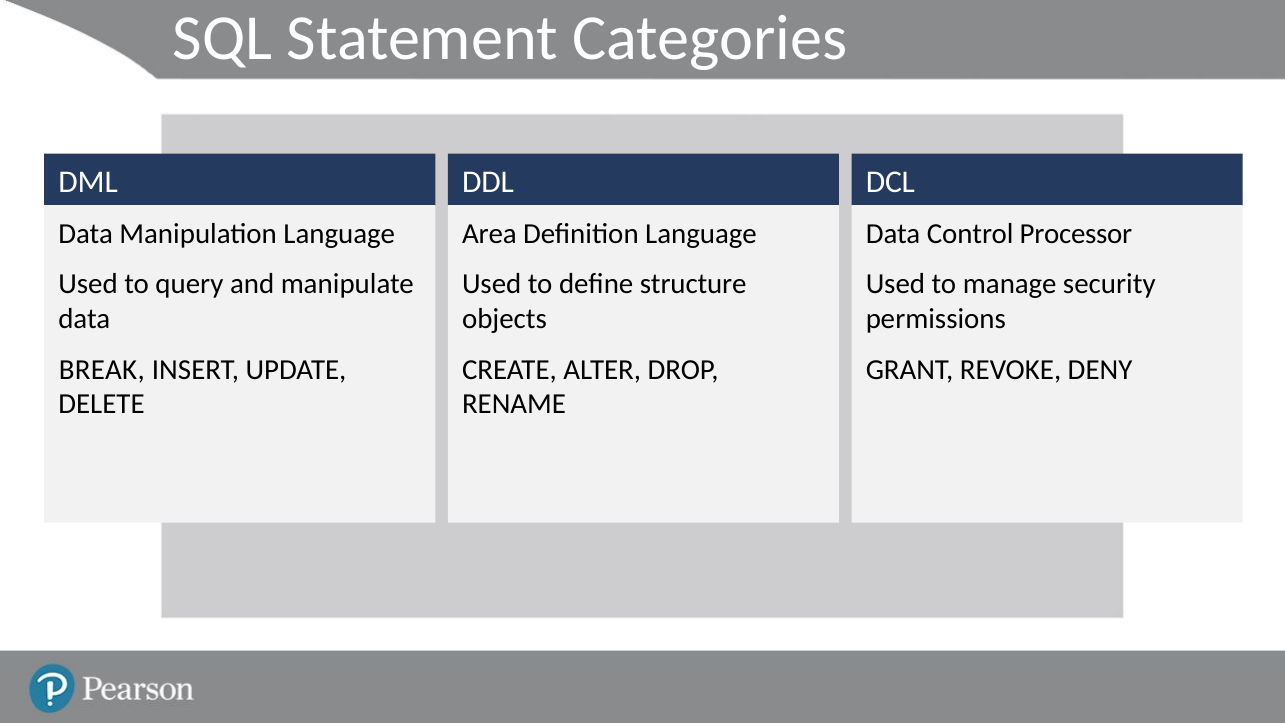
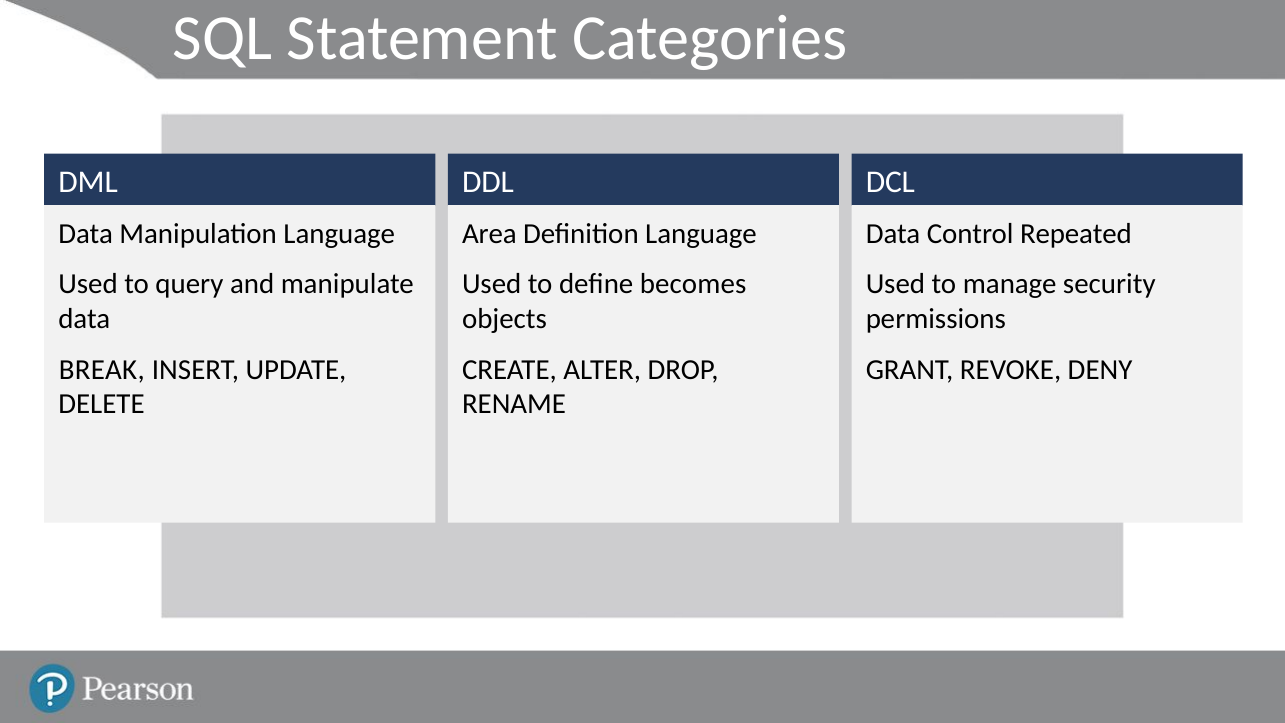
Processor: Processor -> Repeated
structure: structure -> becomes
